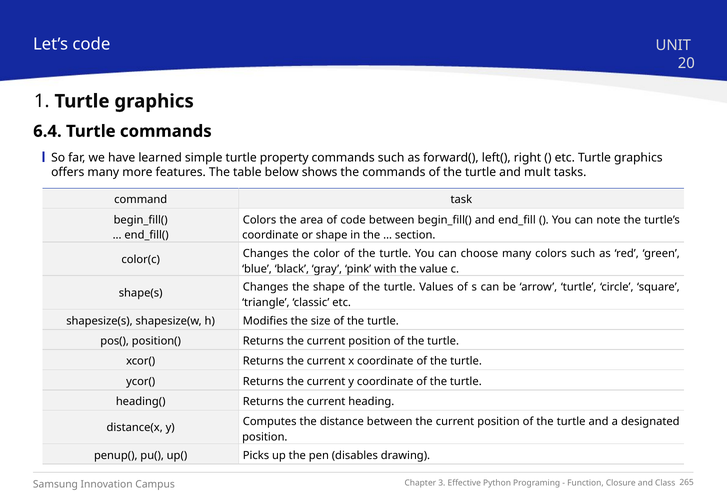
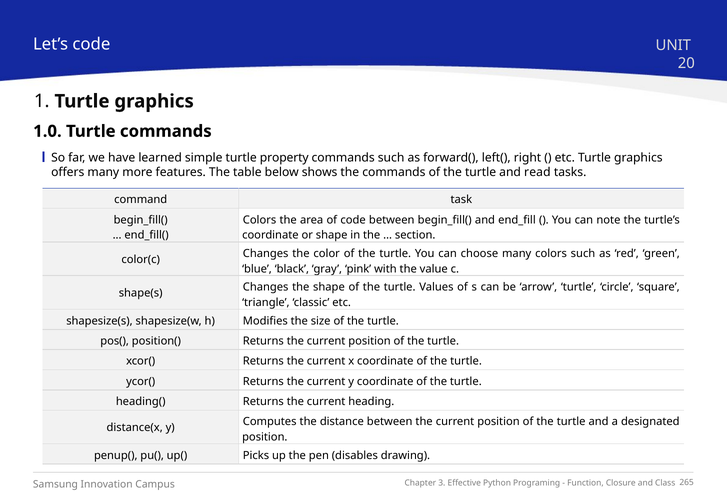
6.4: 6.4 -> 1.0
mult: mult -> read
